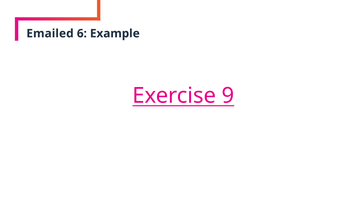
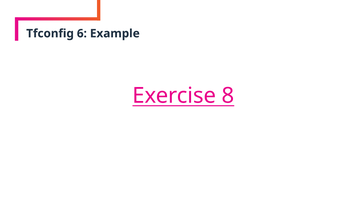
Emailed: Emailed -> Tfconfig
9: 9 -> 8
